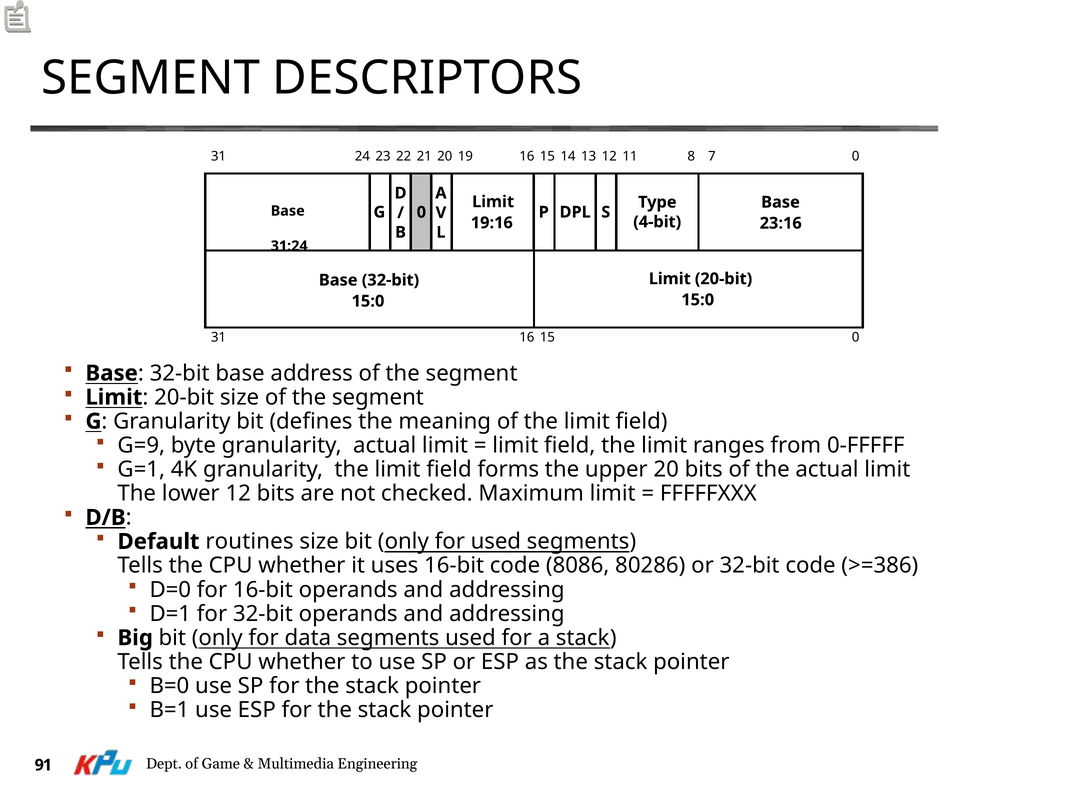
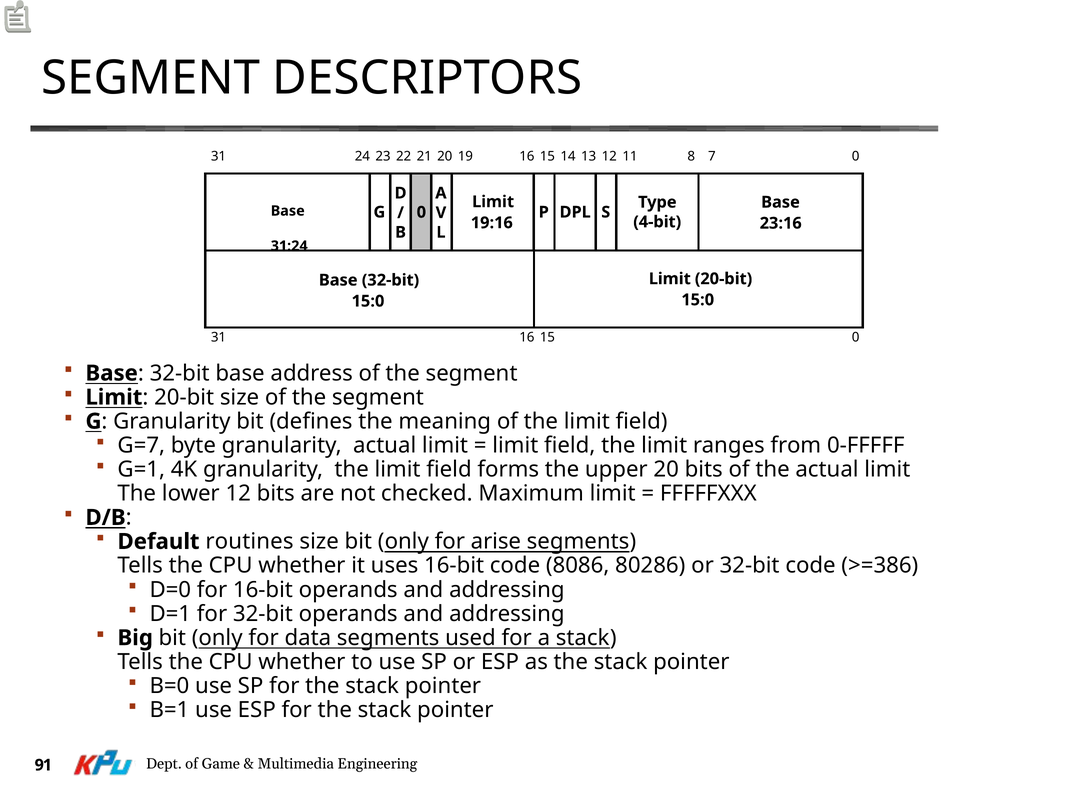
G=9: G=9 -> G=7
for used: used -> arise
